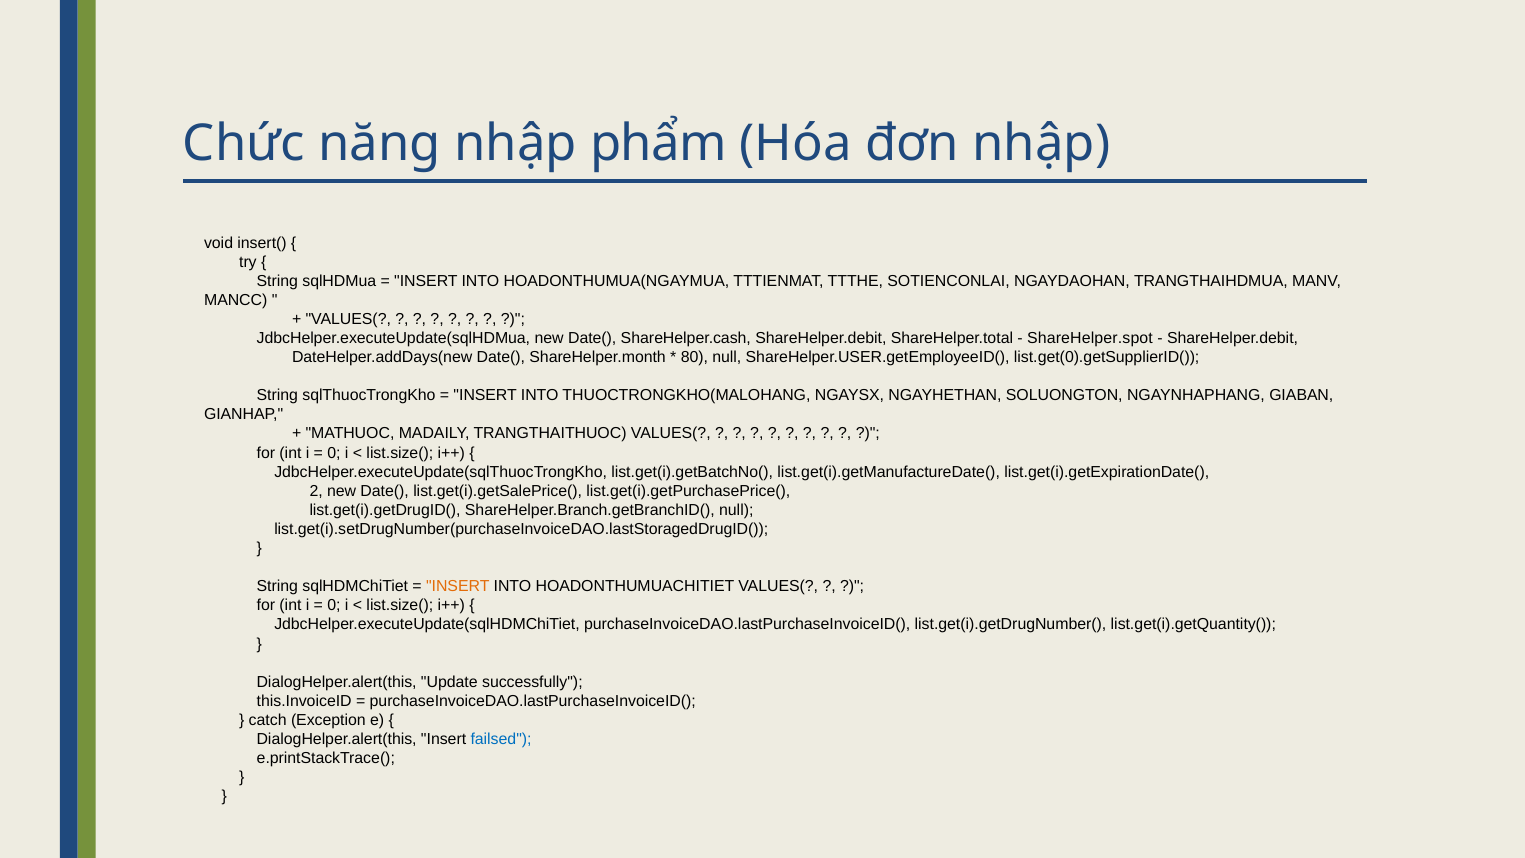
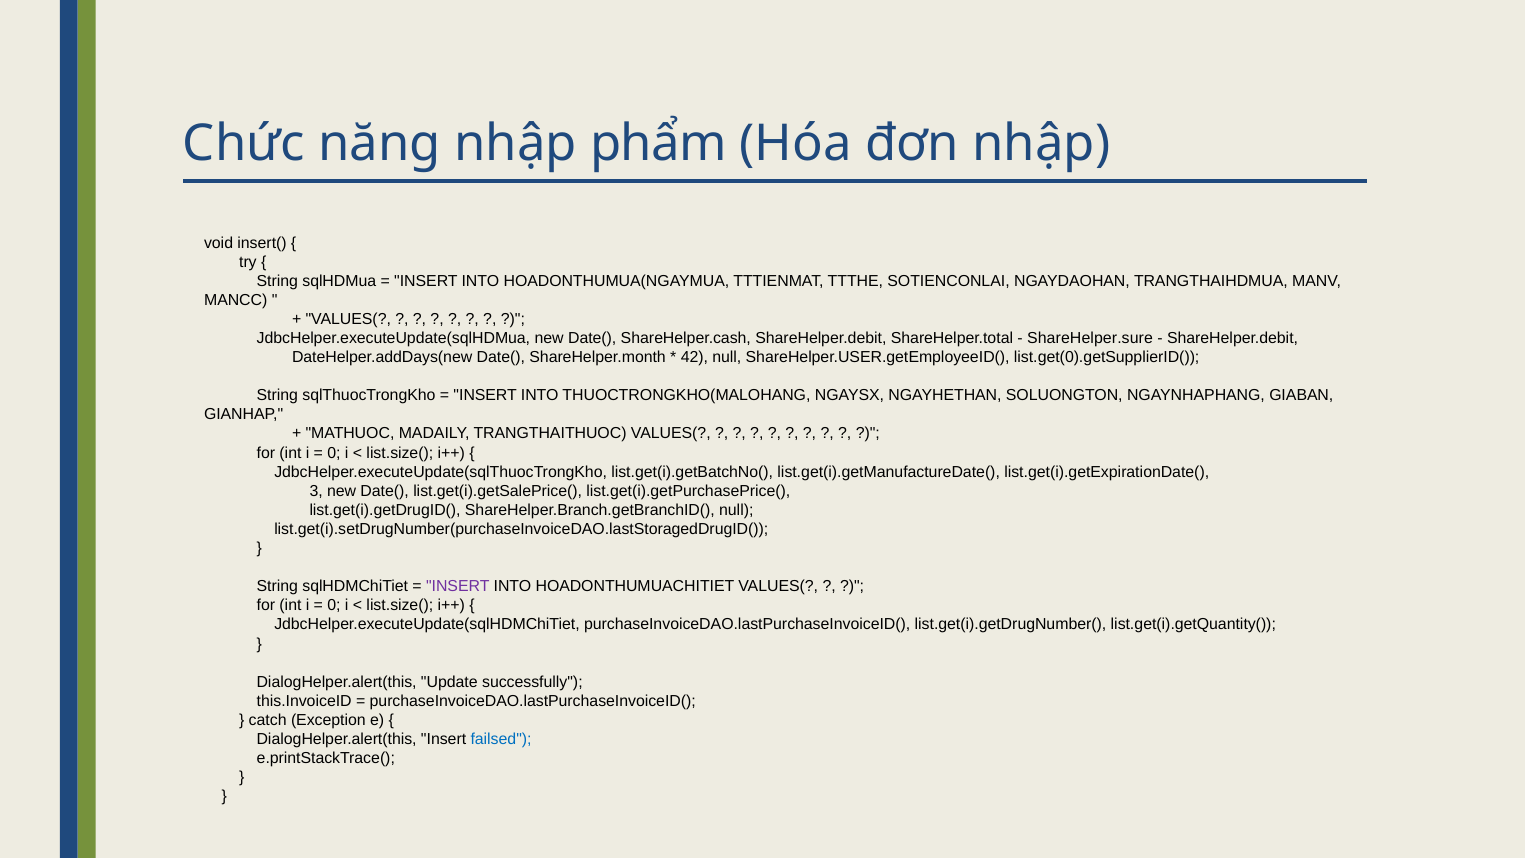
ShareHelper.spot: ShareHelper.spot -> ShareHelper.sure
80: 80 -> 42
2: 2 -> 3
INSERT at (458, 586) colour: orange -> purple
